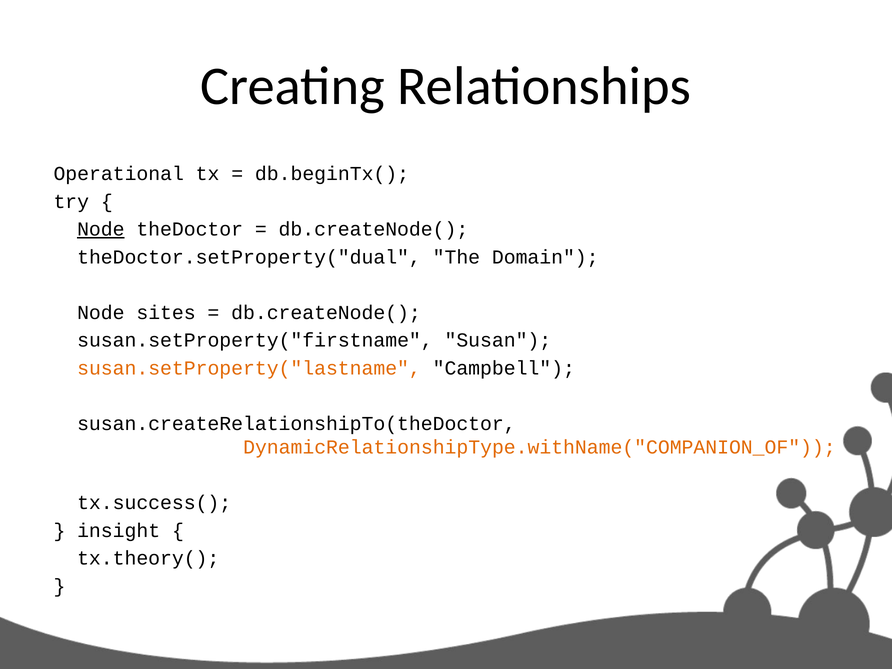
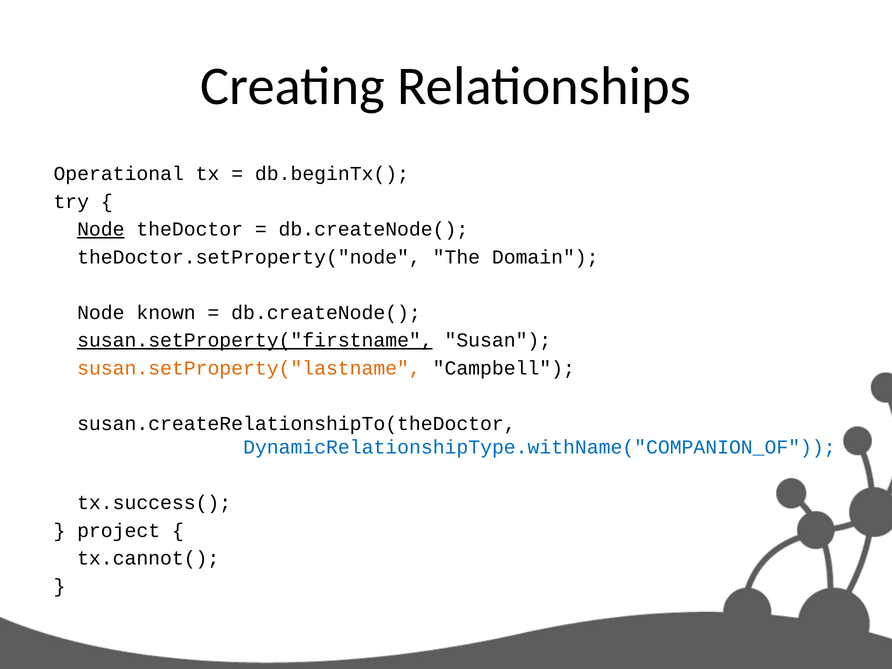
theDoctor.setProperty("dual: theDoctor.setProperty("dual -> theDoctor.setProperty("node
sites: sites -> known
susan.setProperty("firstname underline: none -> present
DynamicRelationshipType.withName("COMPANION_OF colour: orange -> blue
insight: insight -> project
tx.theory(: tx.theory( -> tx.cannot(
